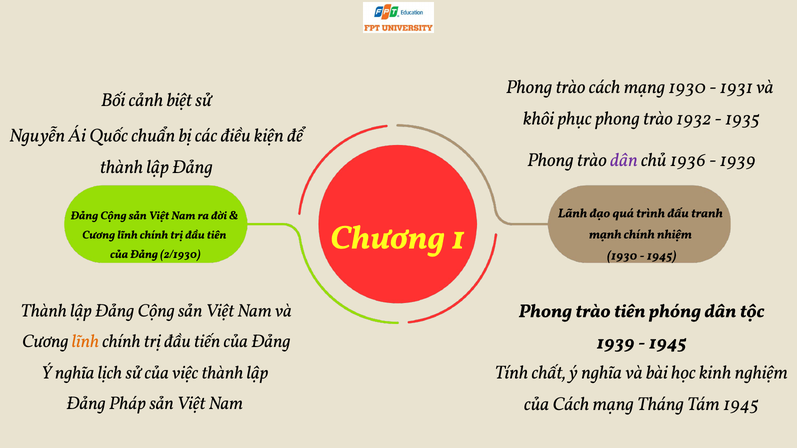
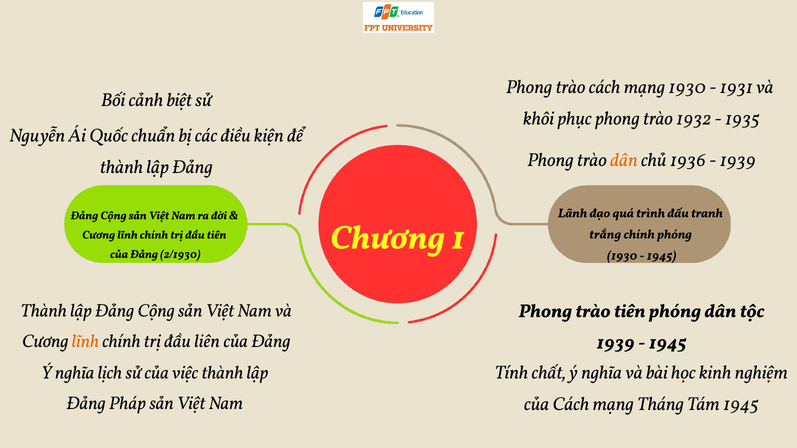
dân at (624, 160) colour: purple -> orange
mạnh: mạnh -> trắng
chính nhiệm: nhiệm -> phóng
tiến: tiến -> liên
